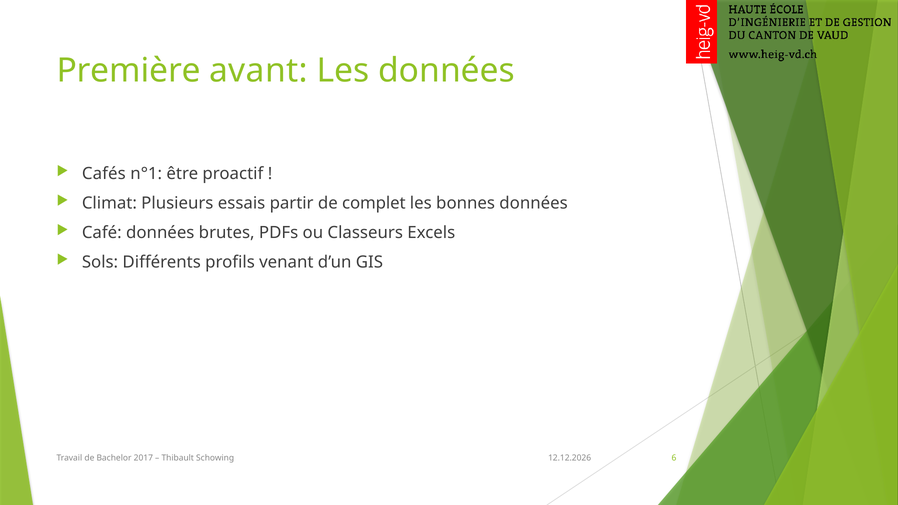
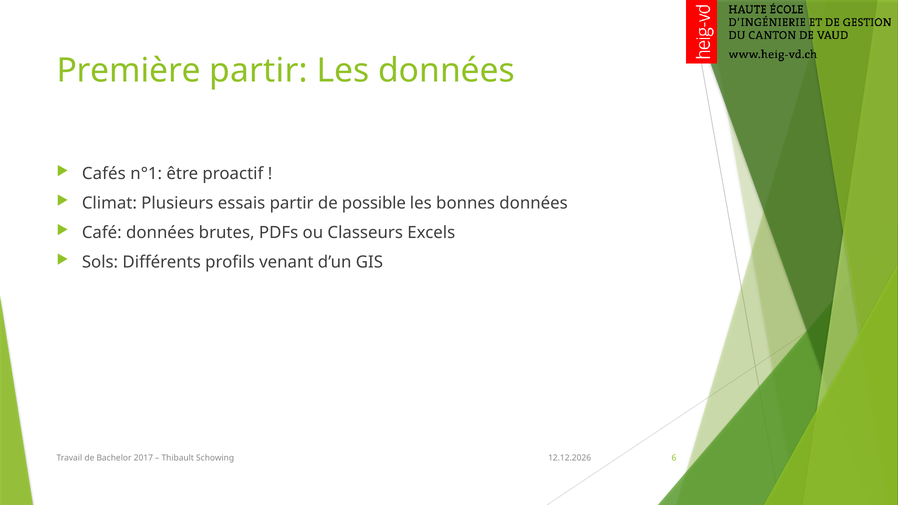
Première avant: avant -> partir
complet: complet -> possible
